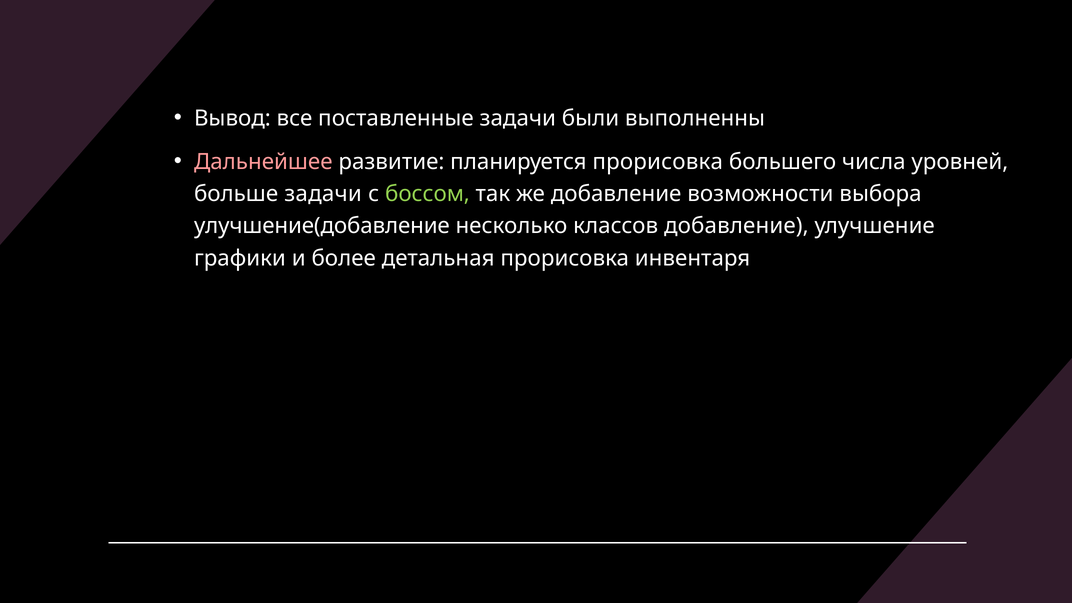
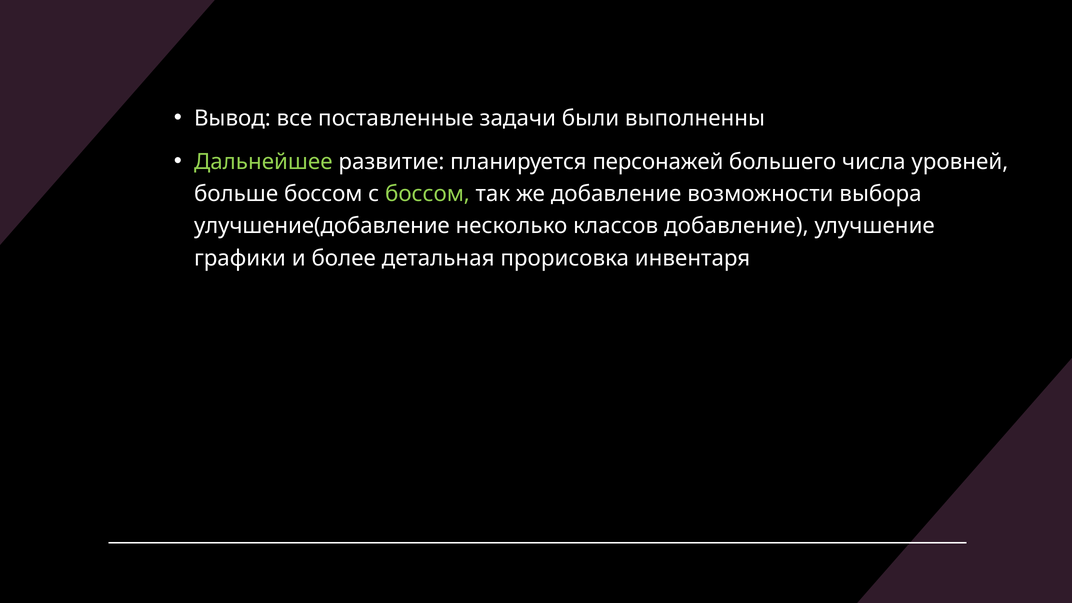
Дальнейшее colour: pink -> light green
планируется прорисовка: прорисовка -> персонажей
больше задачи: задачи -> боссом
